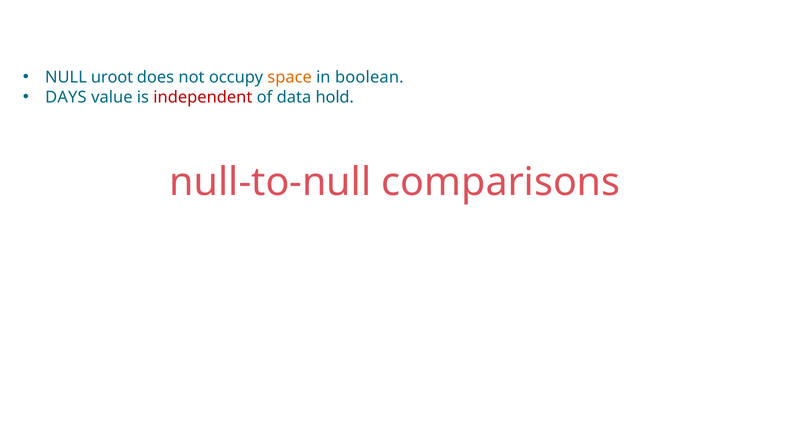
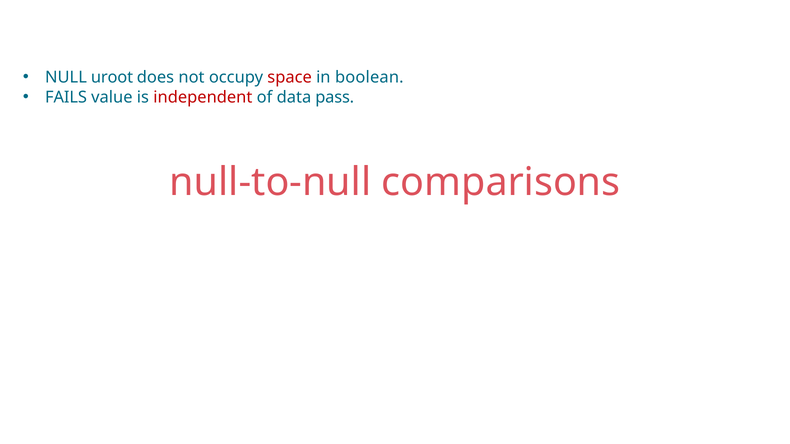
space colour: orange -> red
DAYS: DAYS -> FAILS
hold: hold -> pass
